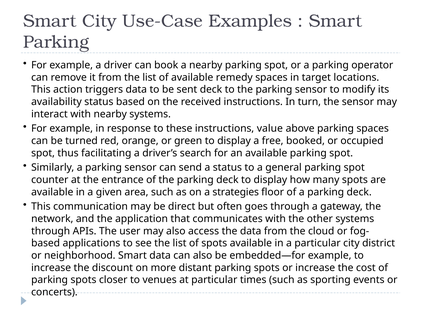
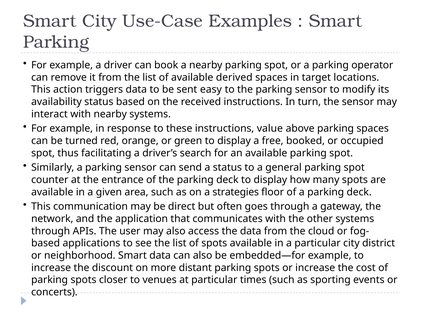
remedy: remedy -> derived
sent deck: deck -> easy
